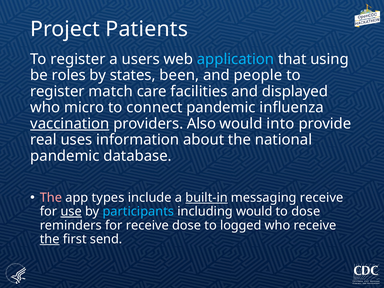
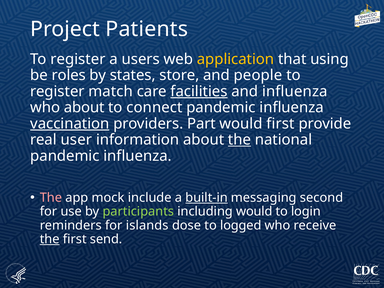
application colour: light blue -> yellow
been: been -> store
facilities underline: none -> present
and displayed: displayed -> influenza
who micro: micro -> about
Also: Also -> Part
would into: into -> first
uses: uses -> user
the at (240, 140) underline: none -> present
database at (138, 156): database -> influenza
types: types -> mock
messaging receive: receive -> second
use underline: present -> none
participants colour: light blue -> light green
to dose: dose -> login
for receive: receive -> islands
